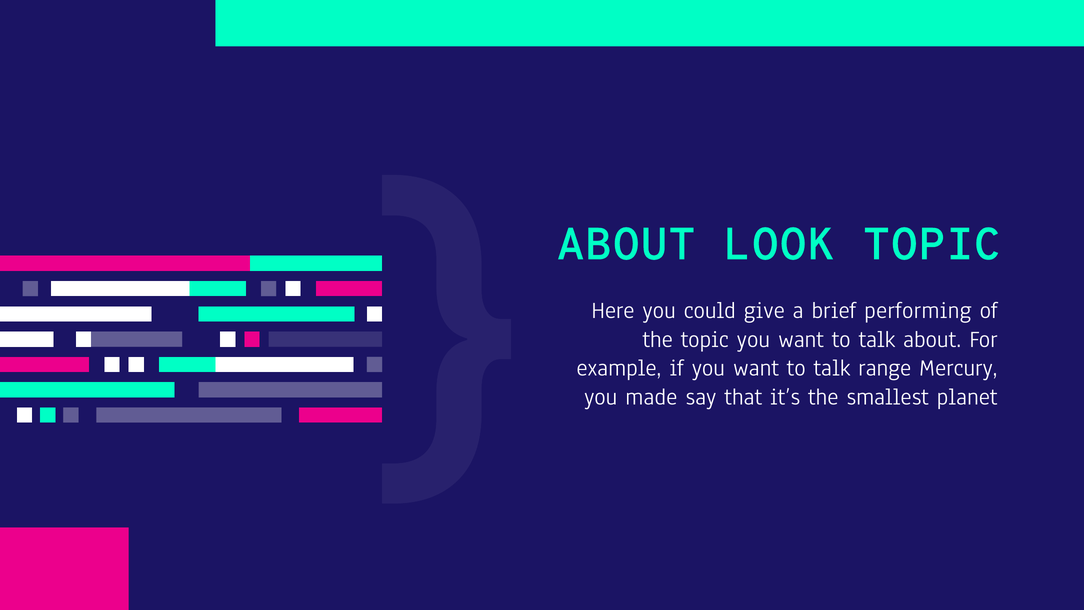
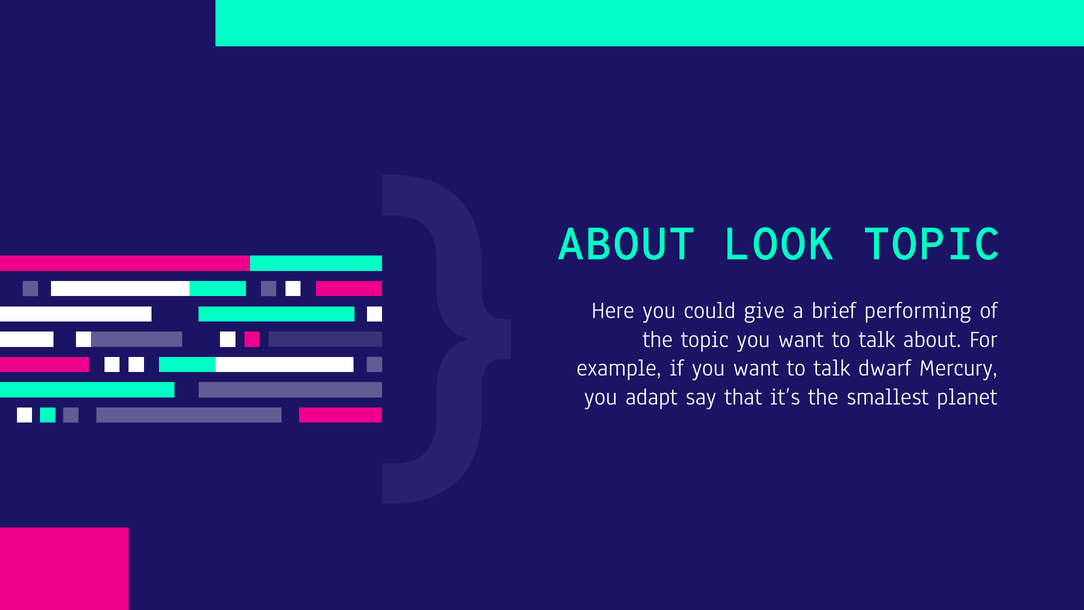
range: range -> dwarf
made: made -> adapt
